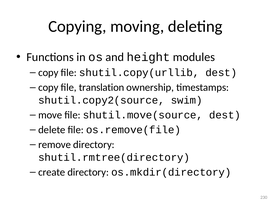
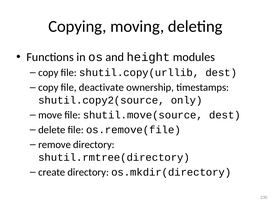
translation: translation -> deactivate
swim: swim -> only
